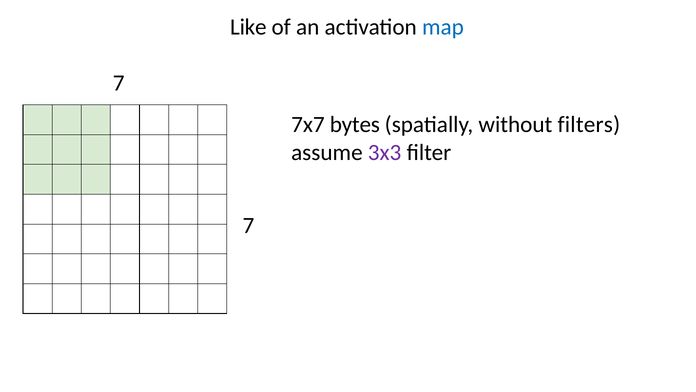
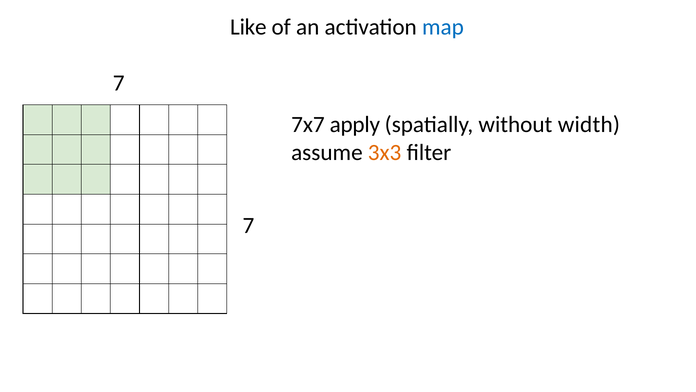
bytes: bytes -> apply
filters: filters -> width
3x3 colour: purple -> orange
